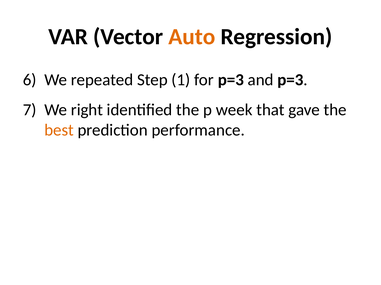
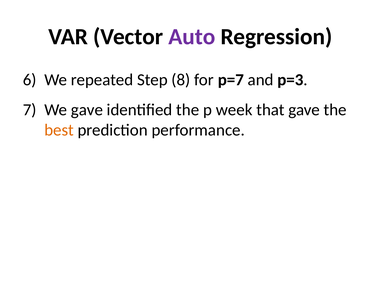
Auto colour: orange -> purple
1: 1 -> 8
for p=3: p=3 -> p=7
We right: right -> gave
